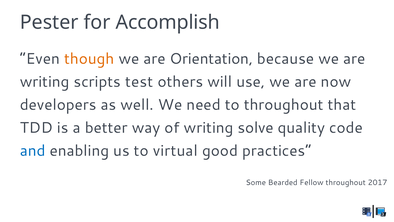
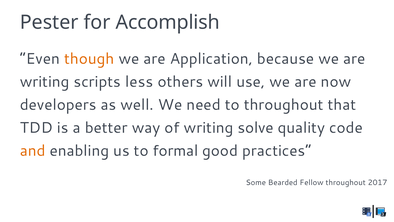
Orientation: Orientation -> Application
test: test -> less
and colour: blue -> orange
virtual: virtual -> formal
